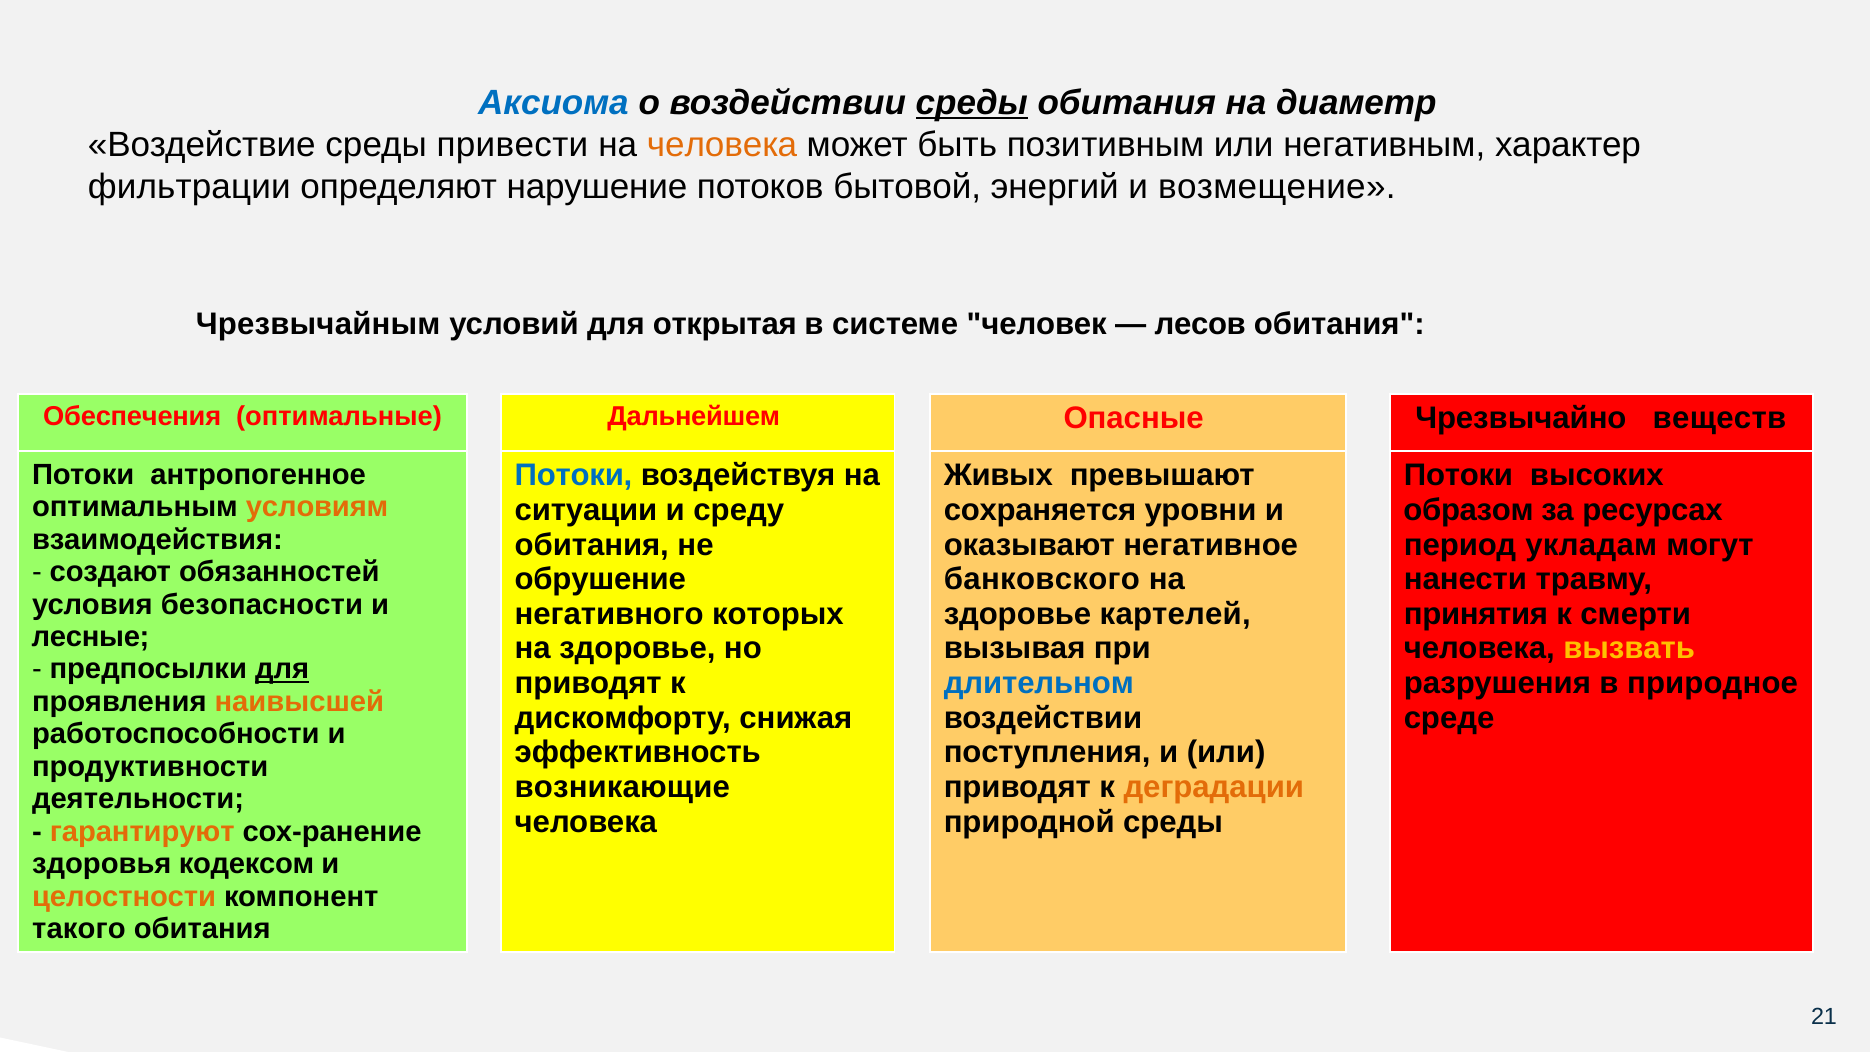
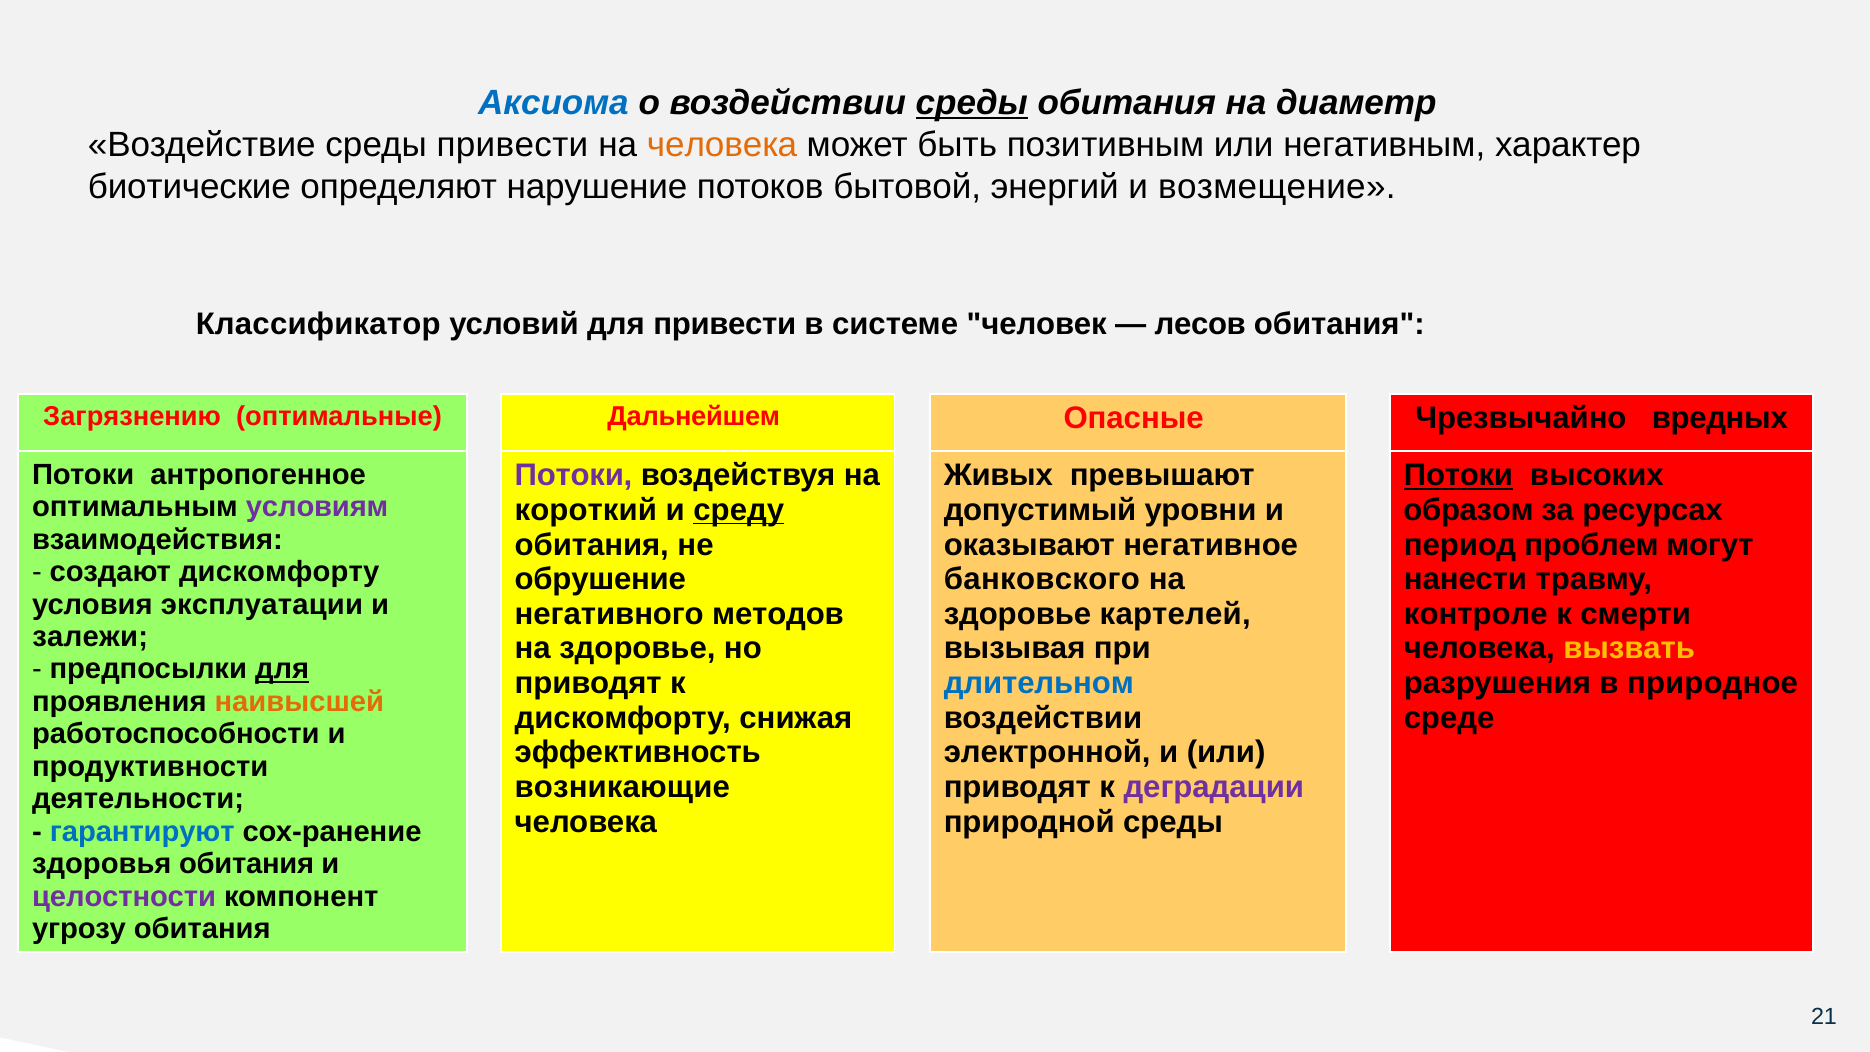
фильтрации: фильтрации -> биотические
Чрезвычайным: Чрезвычайным -> Классификатор
для открытая: открытая -> привести
Обеспечения: Обеспечения -> Загрязнению
веществ: веществ -> вредных
Потоки at (574, 475) colour: blue -> purple
Потоки at (1458, 475) underline: none -> present
условиям colour: orange -> purple
ситуации: ситуации -> короткий
среду underline: none -> present
сохраняется: сохраняется -> допустимый
укладам: укладам -> проблем
создают обязанностей: обязанностей -> дискомфорту
безопасности: безопасности -> эксплуатации
которых: которых -> методов
принятия: принятия -> контроле
лесные: лесные -> залежи
поступления: поступления -> электронной
деградации colour: orange -> purple
гарантируют colour: orange -> blue
здоровья кодексом: кодексом -> обитания
целостности colour: orange -> purple
такого: такого -> угрозу
